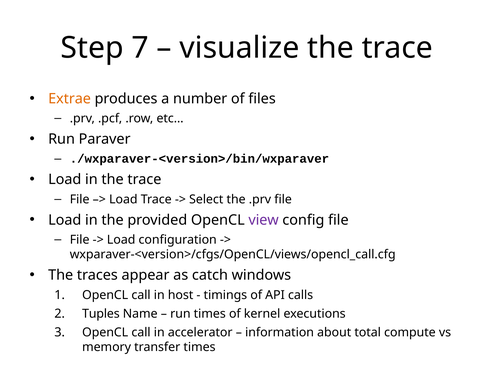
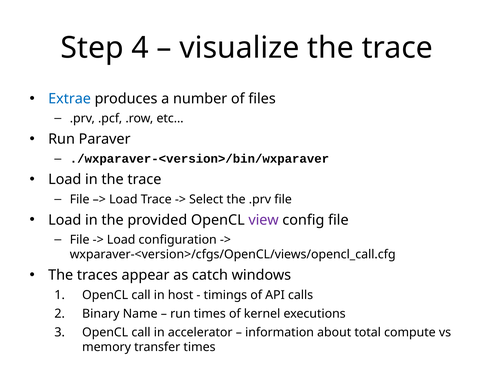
7: 7 -> 4
Extrae colour: orange -> blue
Tuples: Tuples -> Binary
